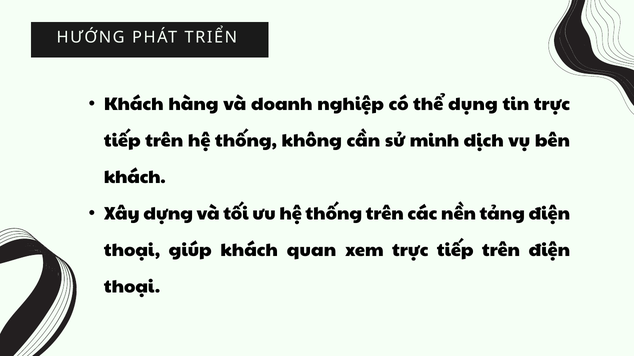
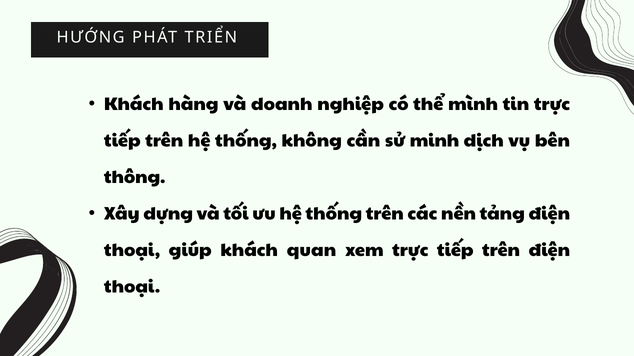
dụng: dụng -> mình
khách at (135, 178): khách -> thông
